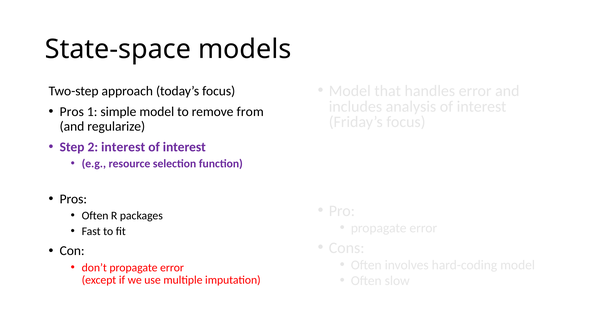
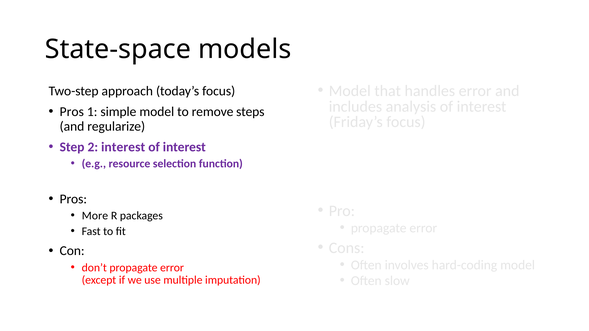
from: from -> steps
Often at (95, 216): Often -> More
